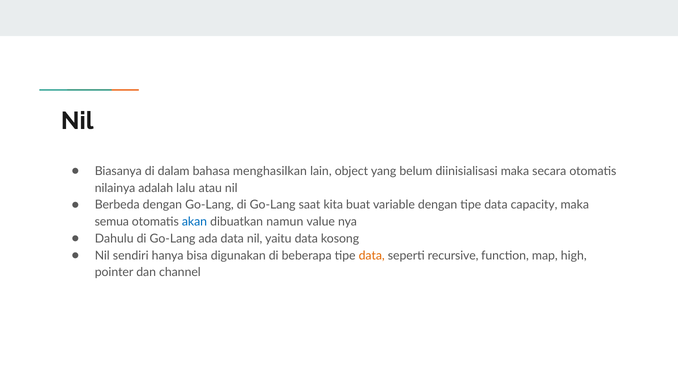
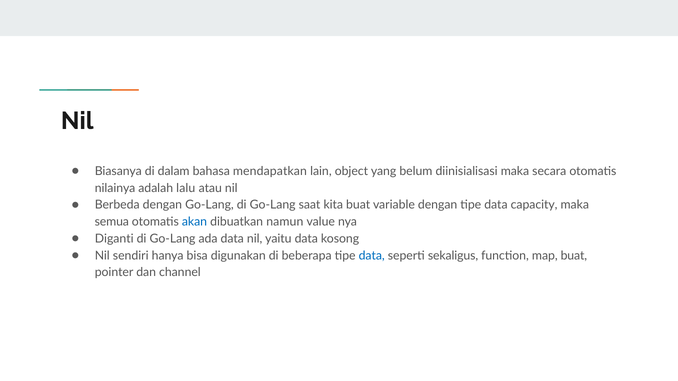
menghasilkan: menghasilkan -> mendapatkan
Dahulu: Dahulu -> Diganti
data at (372, 256) colour: orange -> blue
recursive: recursive -> sekaligus
map high: high -> buat
